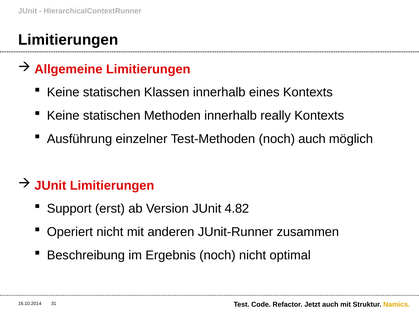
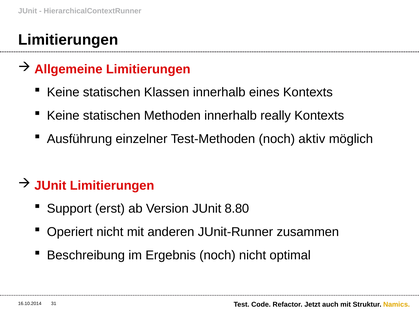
noch auch: auch -> aktiv
4.82: 4.82 -> 8.80
